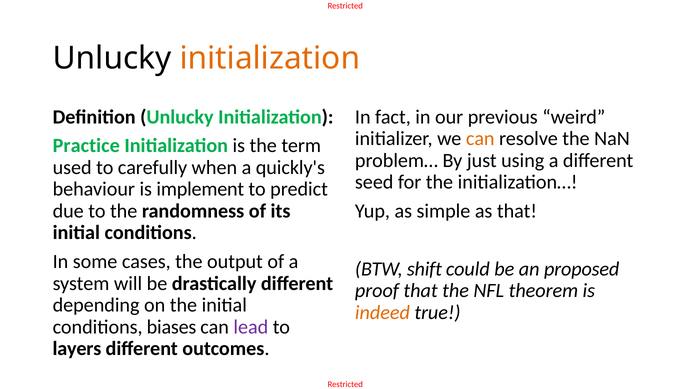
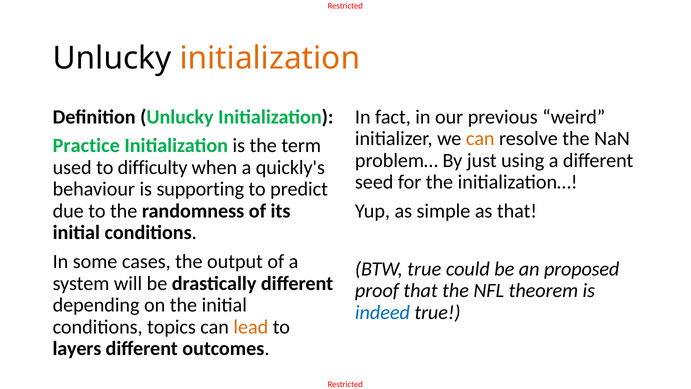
carefully: carefully -> difficulty
implement: implement -> supporting
BTW shift: shift -> true
indeed colour: orange -> blue
biases: biases -> topics
lead colour: purple -> orange
